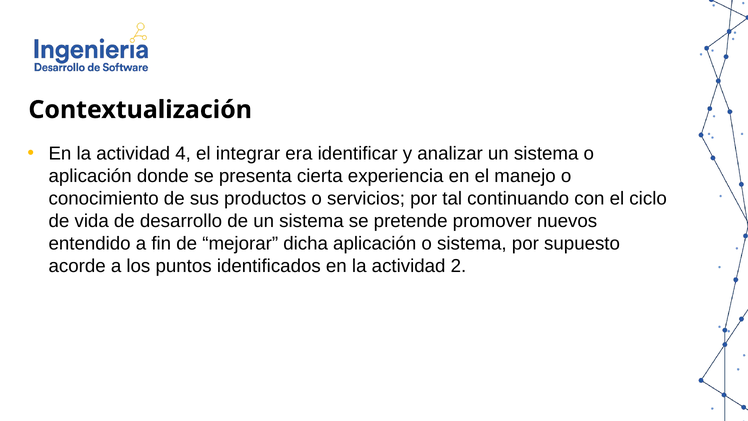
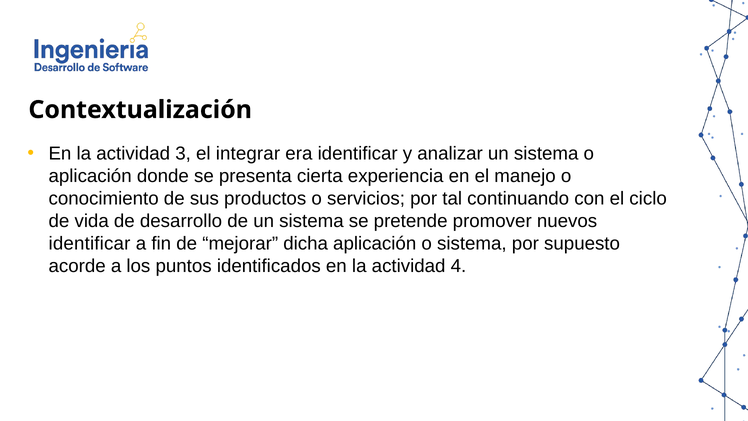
4: 4 -> 3
entendido at (90, 243): entendido -> identificar
2: 2 -> 4
